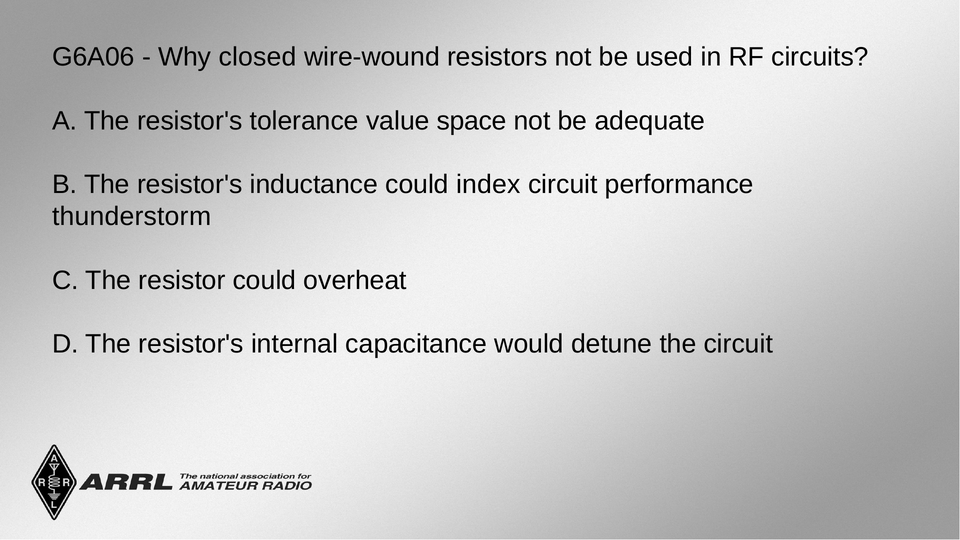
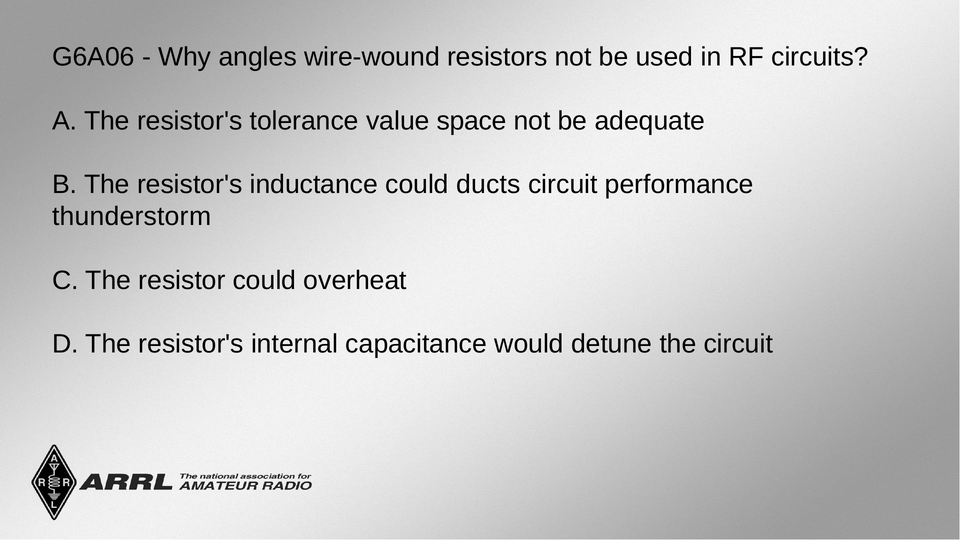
closed: closed -> angles
index: index -> ducts
